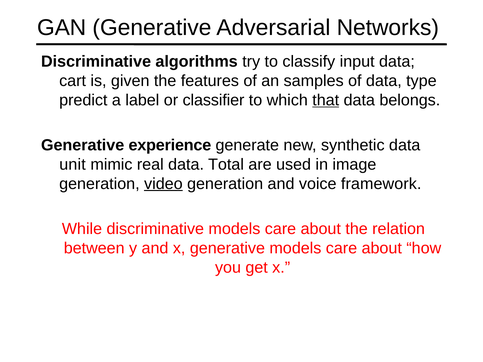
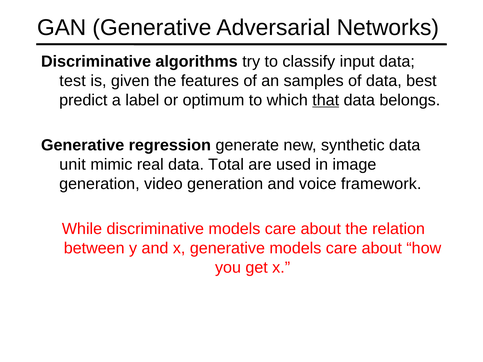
cart: cart -> test
type: type -> best
classifier: classifier -> optimum
experience: experience -> regression
video underline: present -> none
